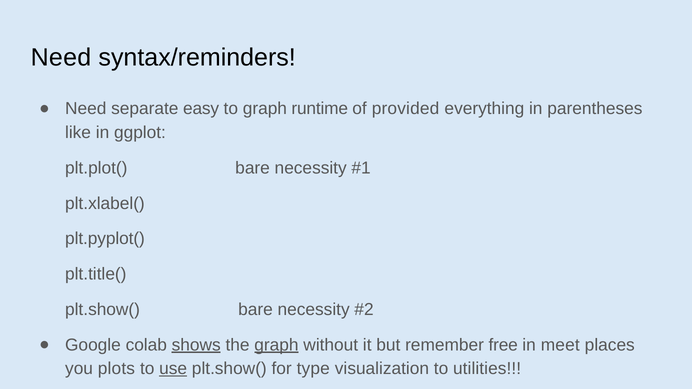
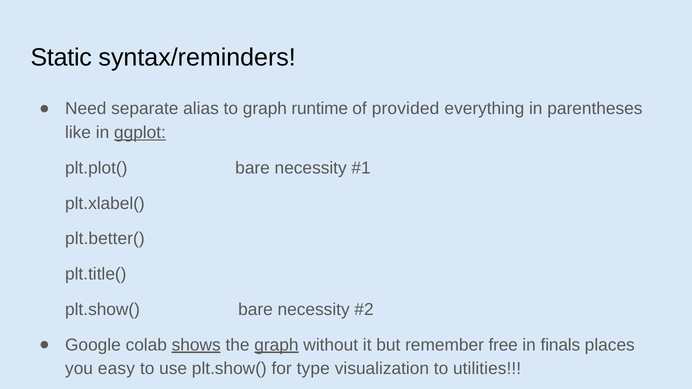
Need at (61, 57): Need -> Static
easy: easy -> alias
ggplot underline: none -> present
plt.pyplot(: plt.pyplot( -> plt.better(
meet: meet -> finals
plots: plots -> easy
use underline: present -> none
